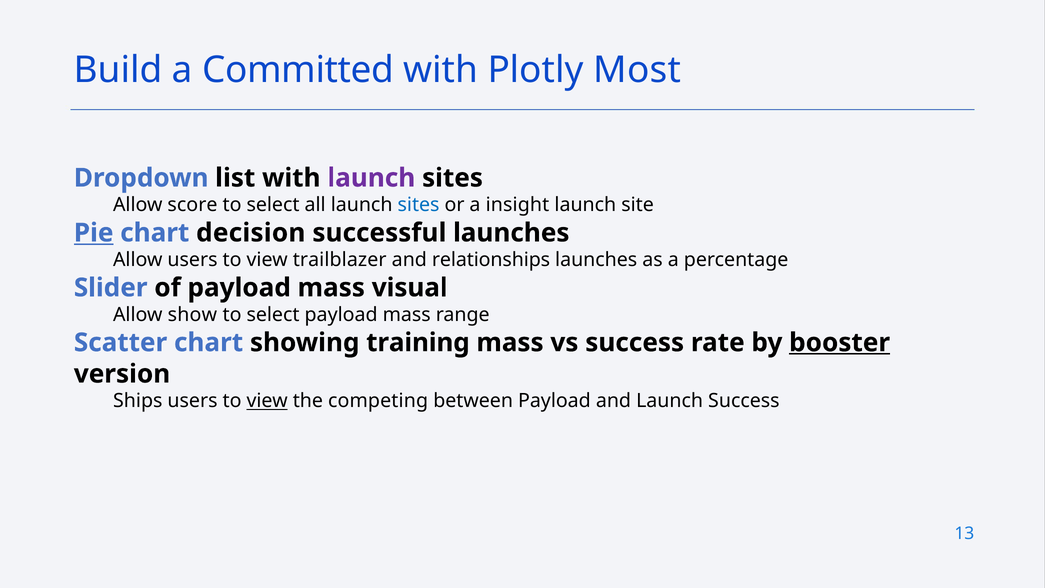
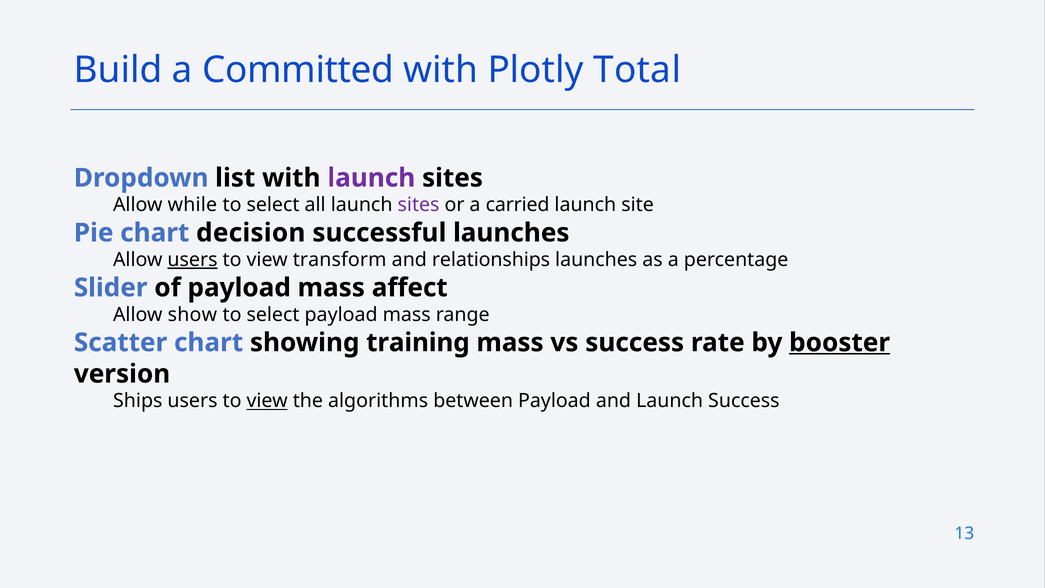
Most: Most -> Total
score: score -> while
sites at (419, 205) colour: blue -> purple
insight: insight -> carried
Pie underline: present -> none
users at (192, 260) underline: none -> present
trailblazer: trailblazer -> transform
visual: visual -> affect
competing: competing -> algorithms
